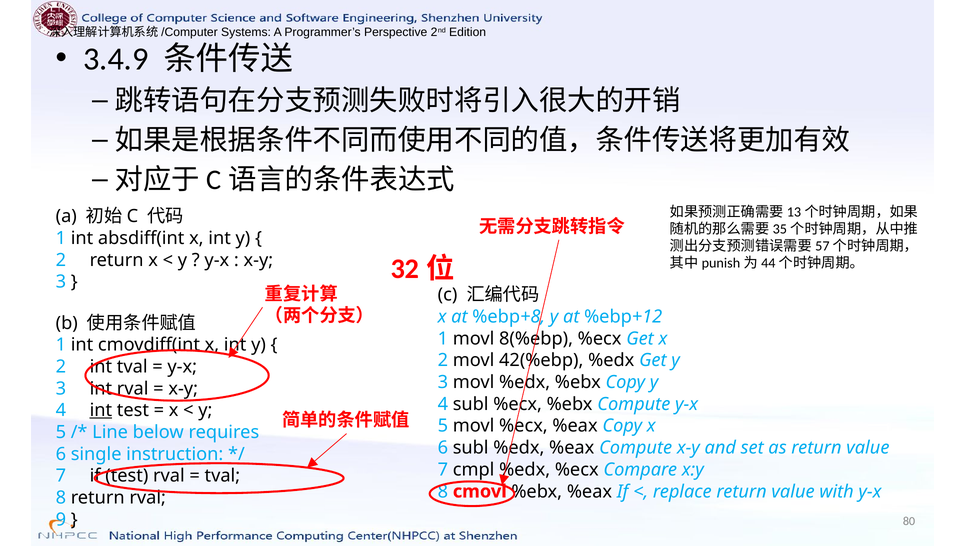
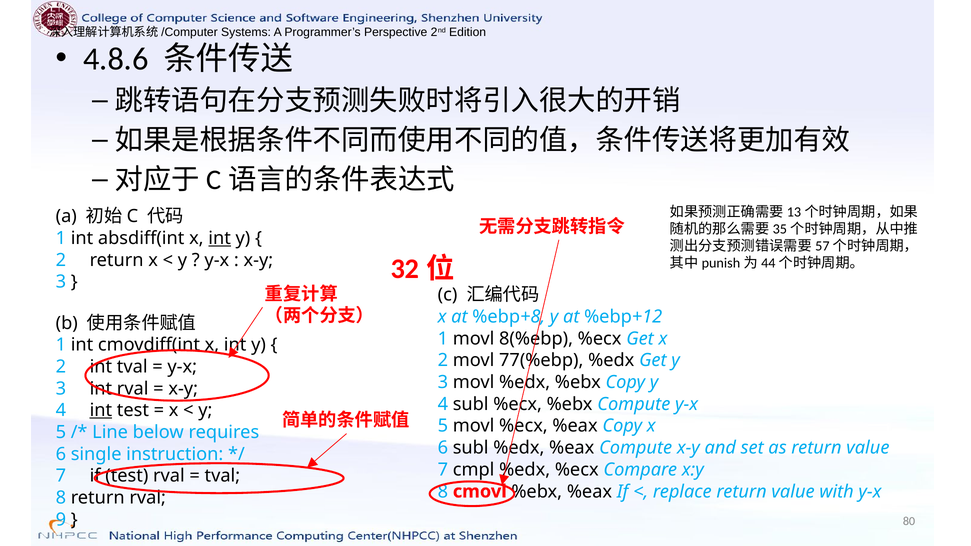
3.4.9: 3.4.9 -> 4.8.6
int at (220, 238) underline: none -> present
42(%ebp: 42(%ebp -> 77(%ebp
